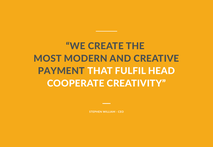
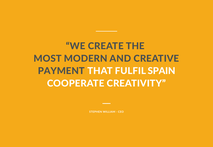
HEAD: HEAD -> SPAIN
